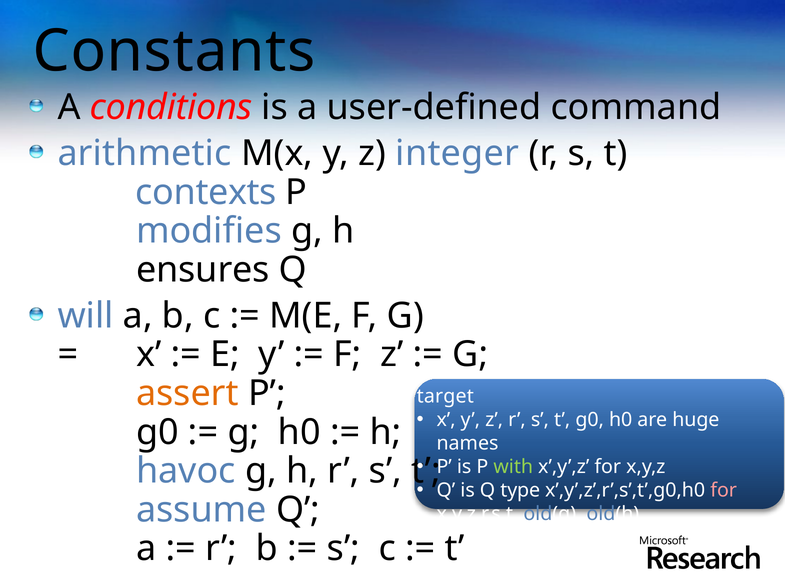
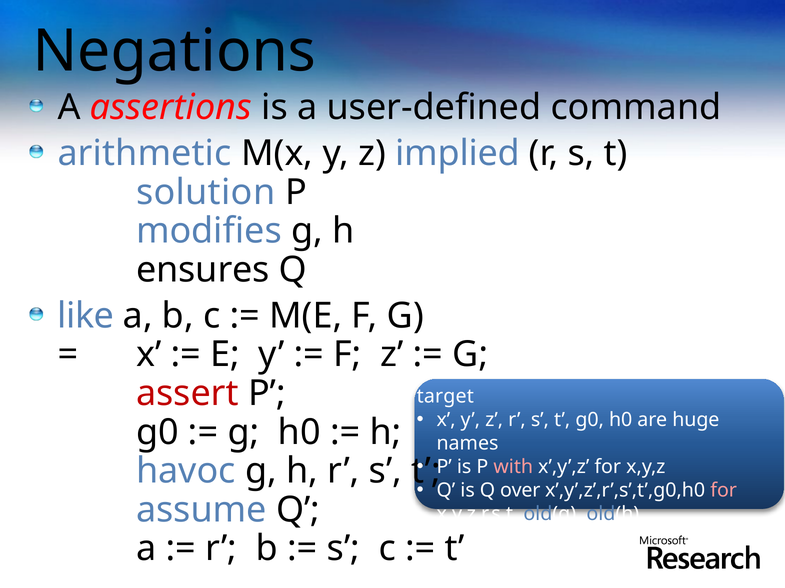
Constants: Constants -> Negations
conditions: conditions -> assertions
integer: integer -> implied
contexts: contexts -> solution
will: will -> like
assert colour: orange -> red
with colour: light green -> pink
type: type -> over
